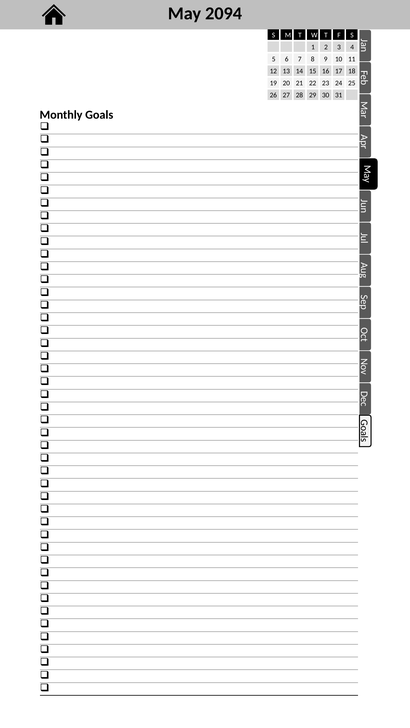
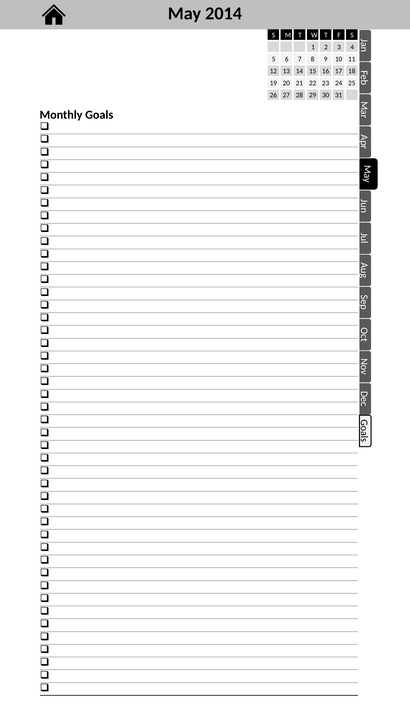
2094: 2094 -> 2014
